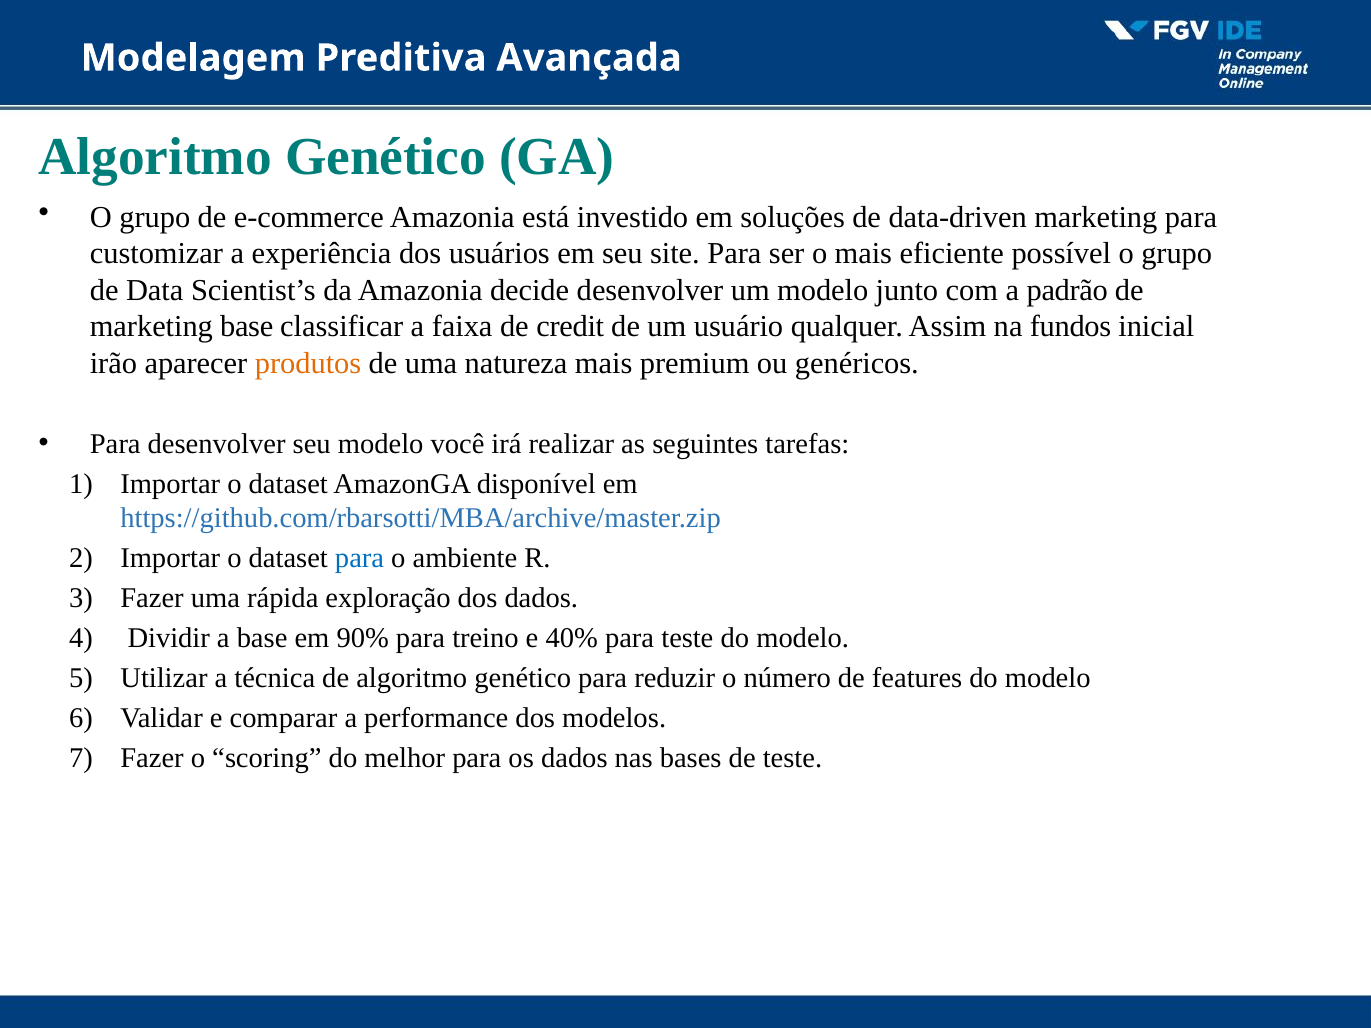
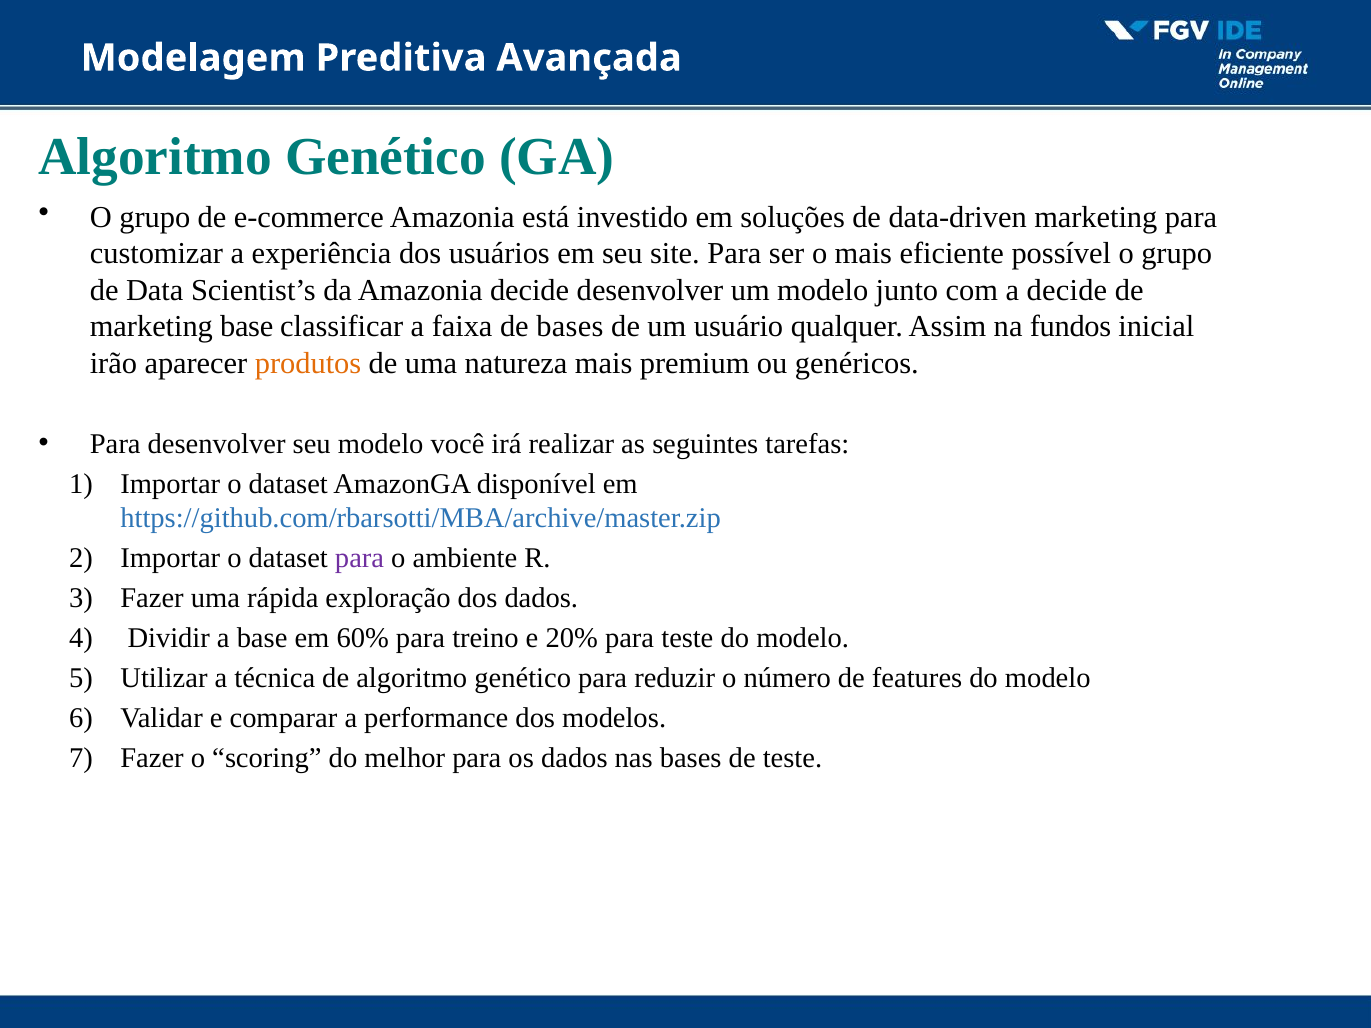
a padrão: padrão -> decide
de credit: credit -> bases
para at (360, 559) colour: blue -> purple
90%: 90% -> 60%
40%: 40% -> 20%
